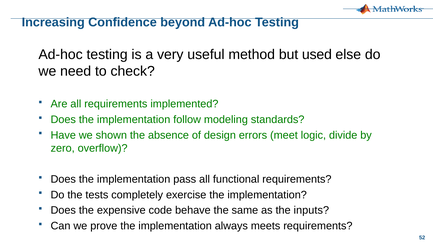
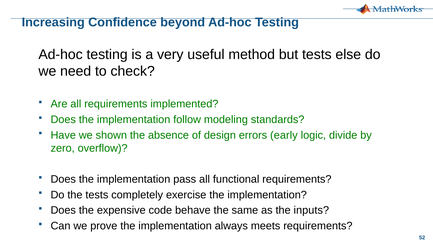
but used: used -> tests
meet: meet -> early
